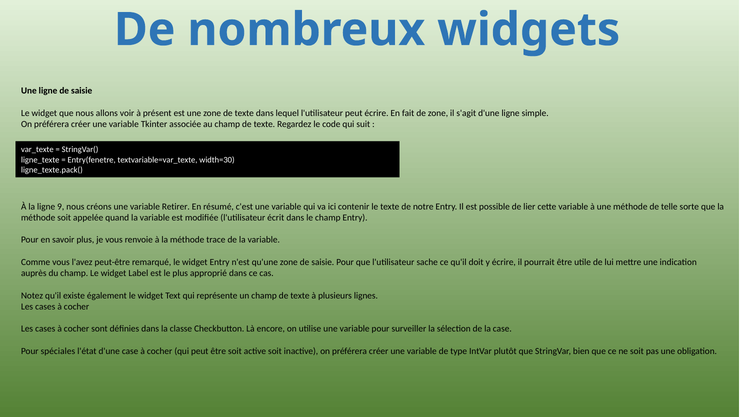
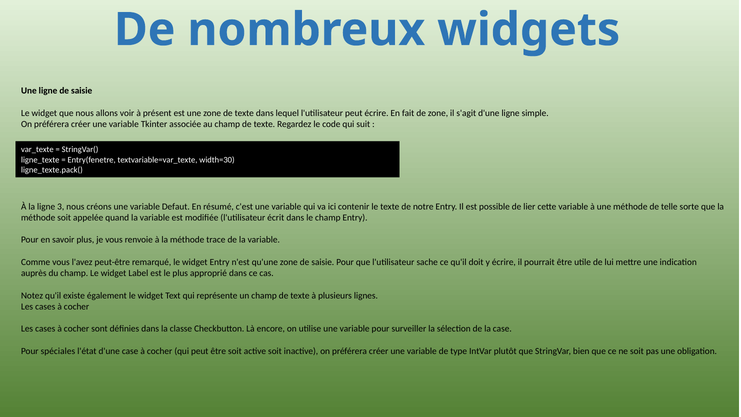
9: 9 -> 3
Retirer: Retirer -> Defaut
